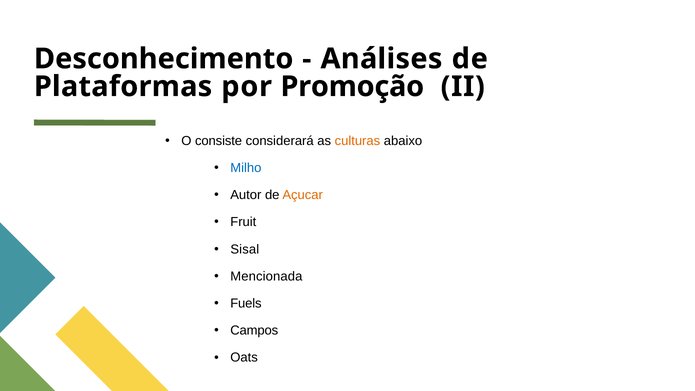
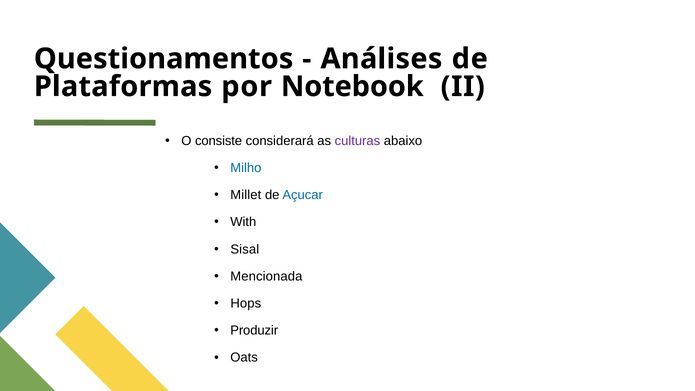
Desconhecimento: Desconhecimento -> Questionamentos
Promoção: Promoção -> Notebook
culturas colour: orange -> purple
Autor: Autor -> Millet
Açucar colour: orange -> blue
Fruit: Fruit -> With
Fuels: Fuels -> Hops
Campos: Campos -> Produzir
